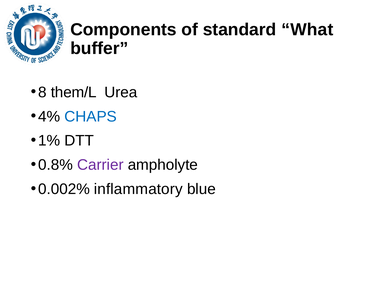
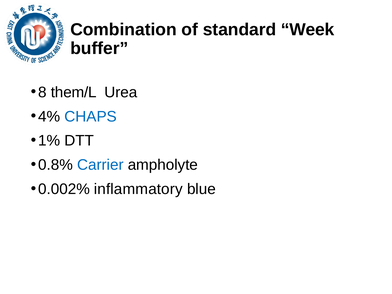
Components: Components -> Combination
What: What -> Week
Carrier colour: purple -> blue
